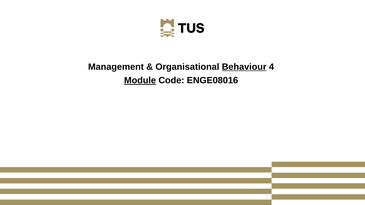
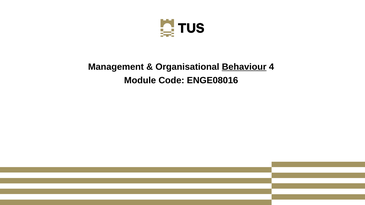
Module underline: present -> none
